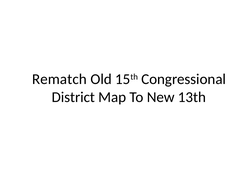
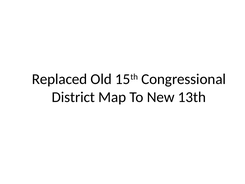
Rematch: Rematch -> Replaced
